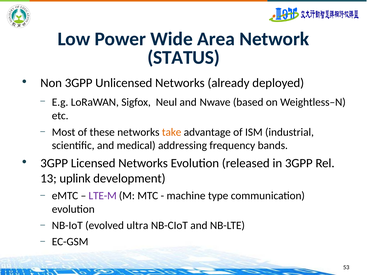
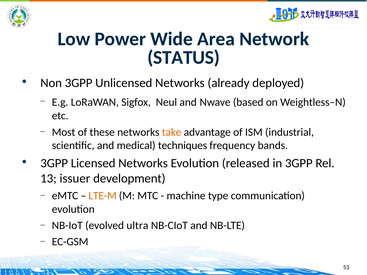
addressing: addressing -> techniques
uplink: uplink -> issuer
LTE-M colour: purple -> orange
